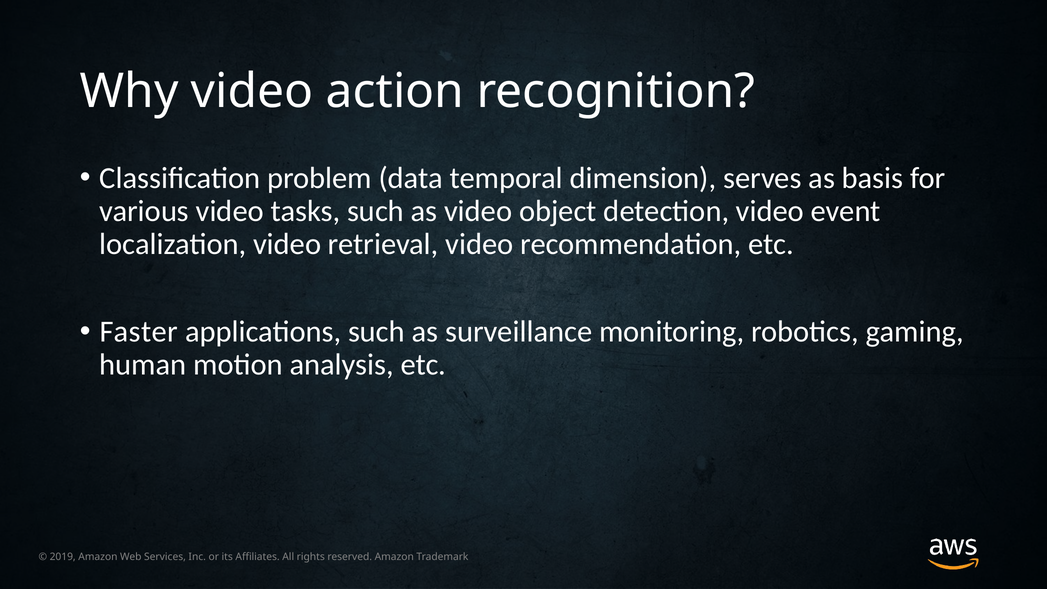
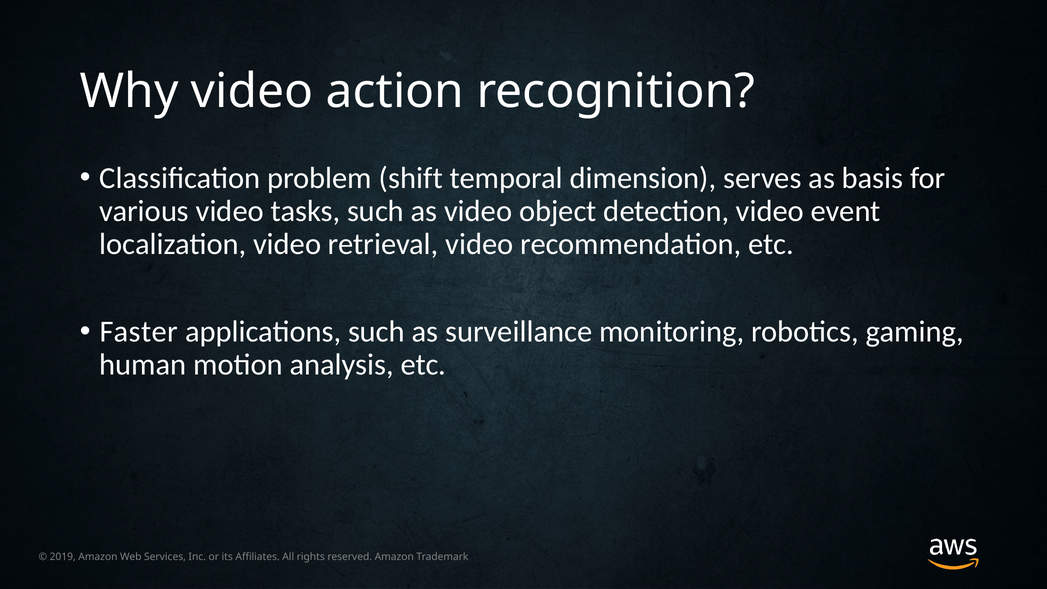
data: data -> shift
